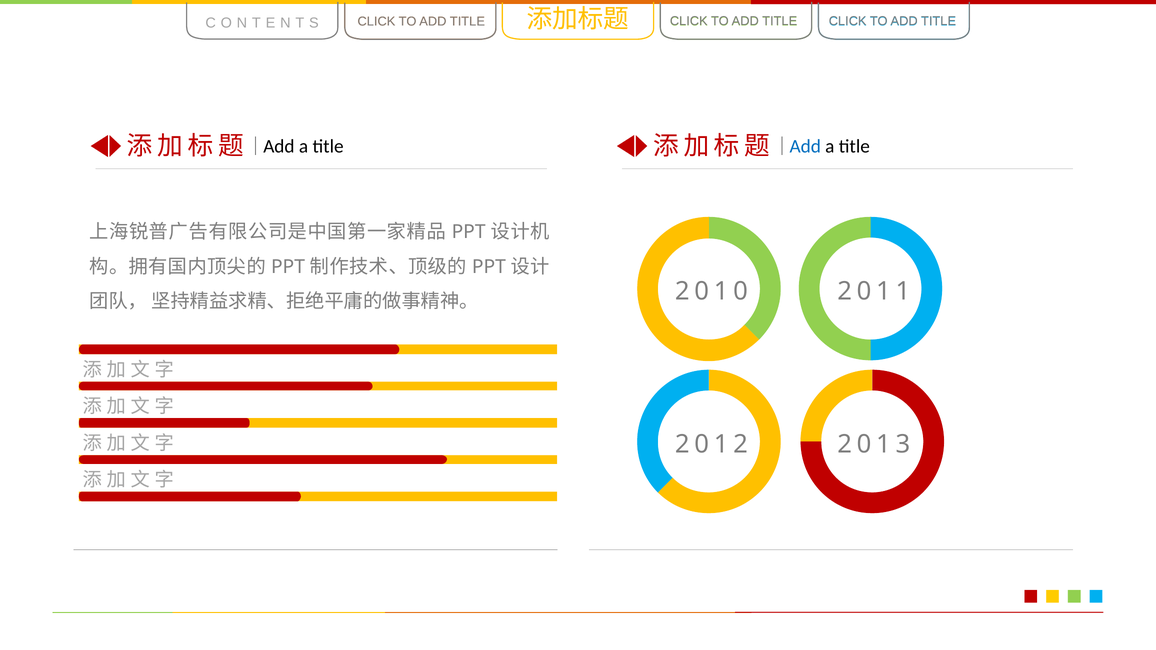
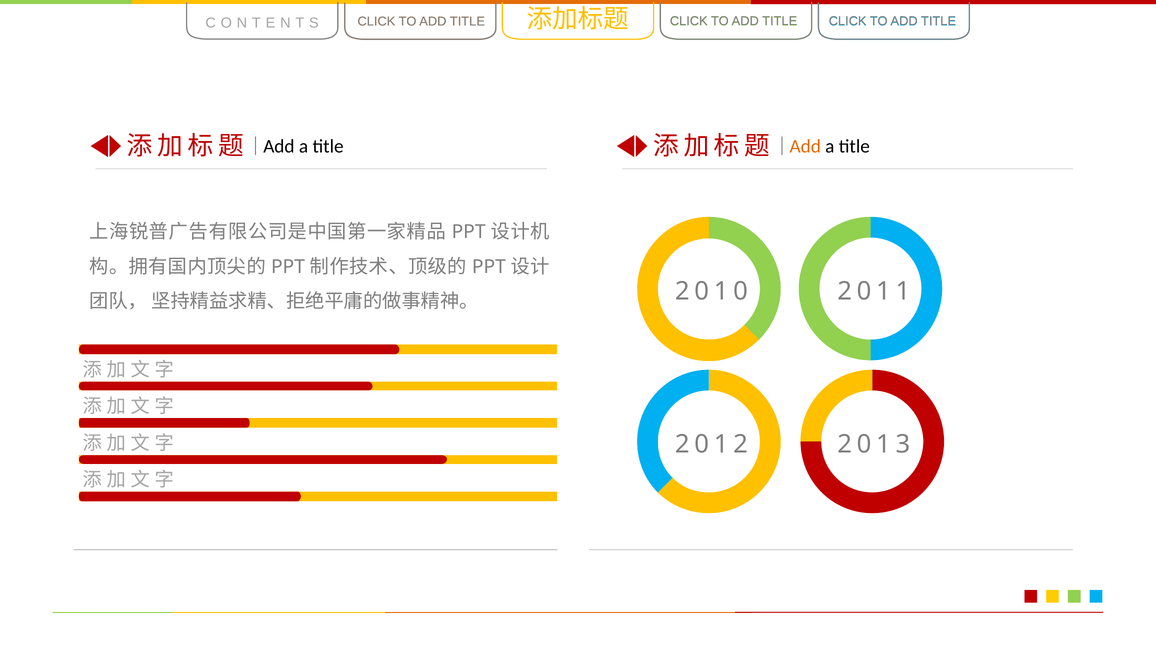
Add at (805, 147) colour: blue -> orange
